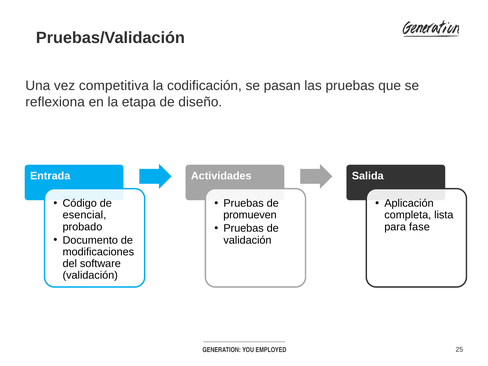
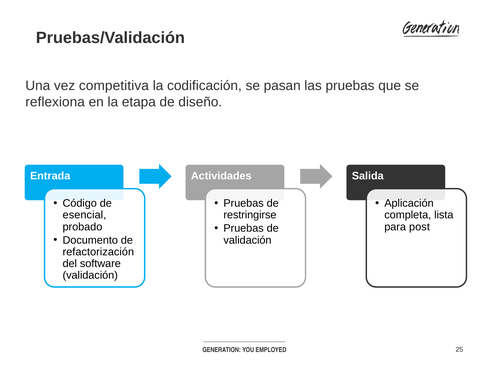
promueven: promueven -> restringirse
fase: fase -> post
modificaciones: modificaciones -> refactorización
